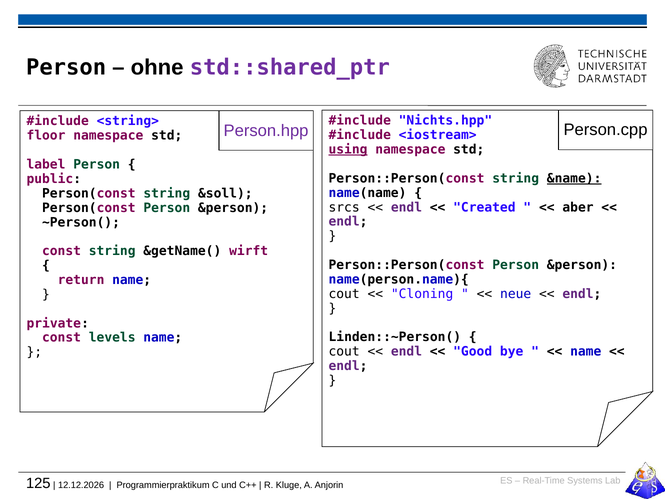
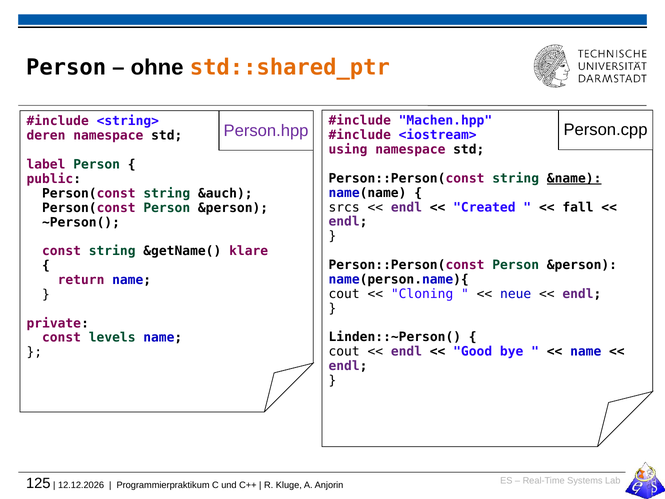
std::shared_ptr colour: purple -> orange
Nichts.hpp: Nichts.hpp -> Machen.hpp
floor: floor -> deren
using underline: present -> none
&soll: &soll -> &auch
aber: aber -> fall
wirft: wirft -> klare
